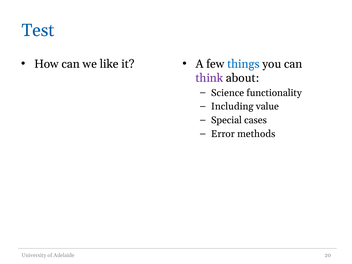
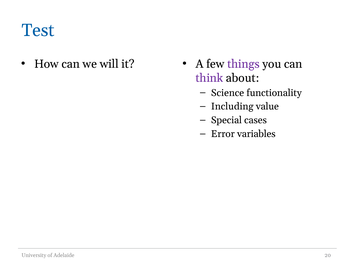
like: like -> will
things colour: blue -> purple
methods: methods -> variables
